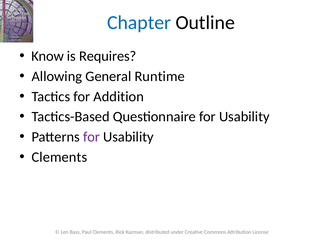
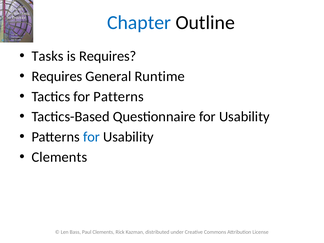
Know: Know -> Tasks
Allowing at (57, 76): Allowing -> Requires
for Addition: Addition -> Patterns
for at (92, 137) colour: purple -> blue
